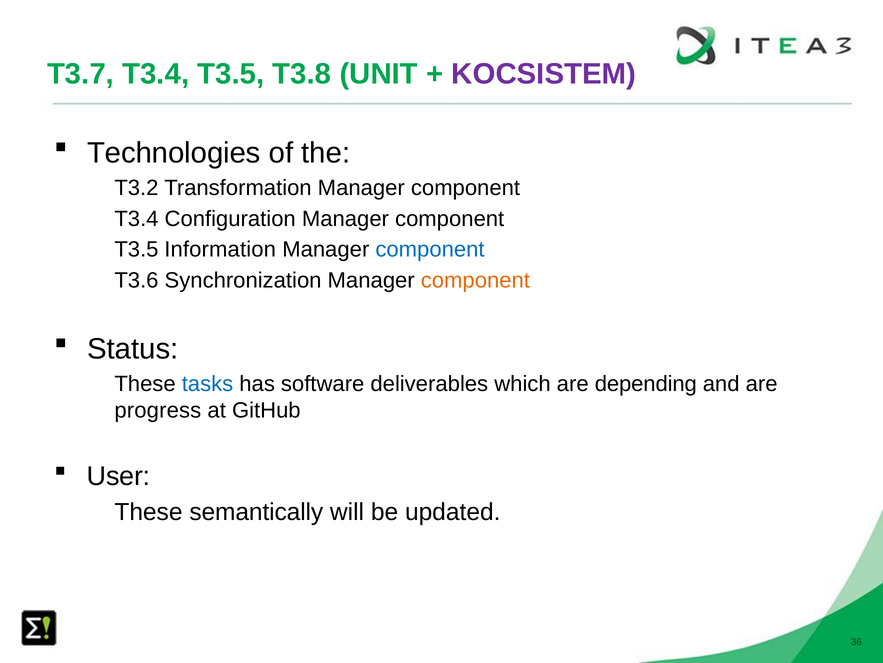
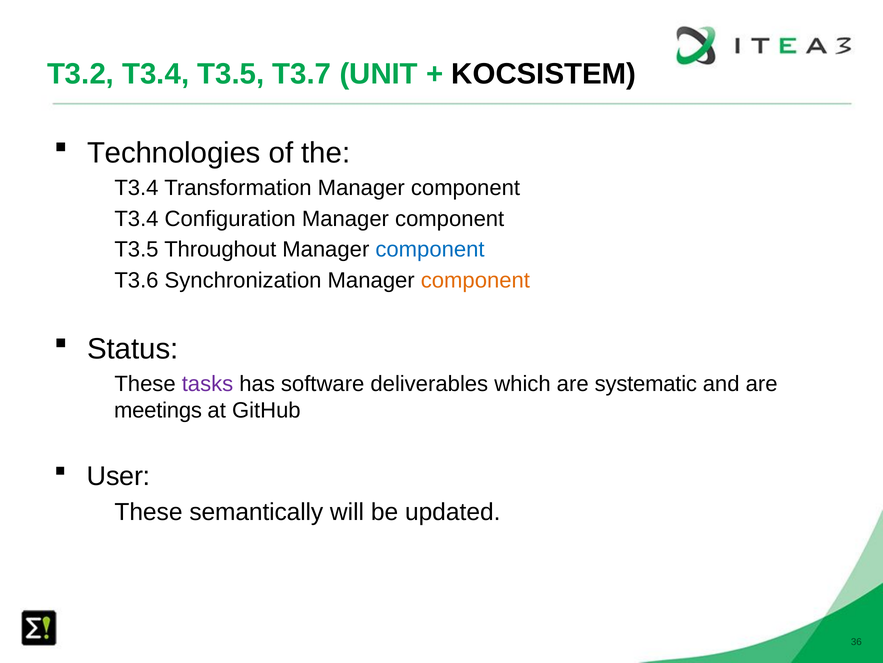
T3.7: T3.7 -> T3.2
T3.8: T3.8 -> T3.7
KOCSISTEM colour: purple -> black
T3.2 at (136, 188): T3.2 -> T3.4
Information: Information -> Throughout
tasks colour: blue -> purple
depending: depending -> systematic
progress: progress -> meetings
